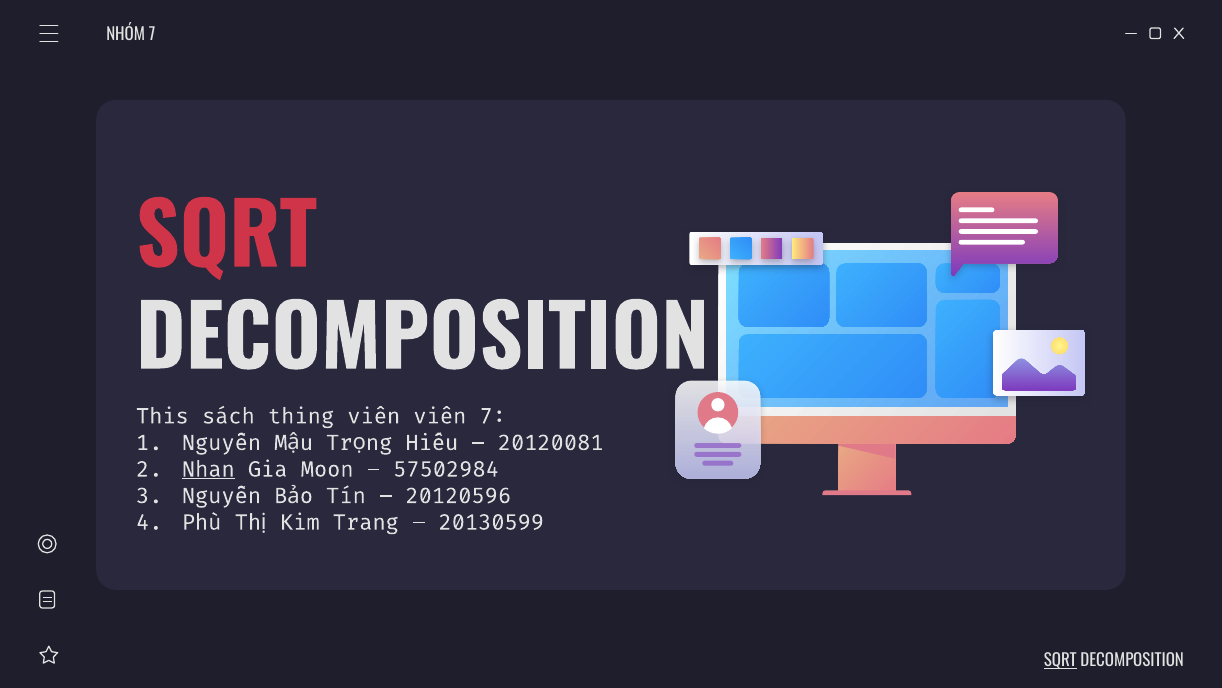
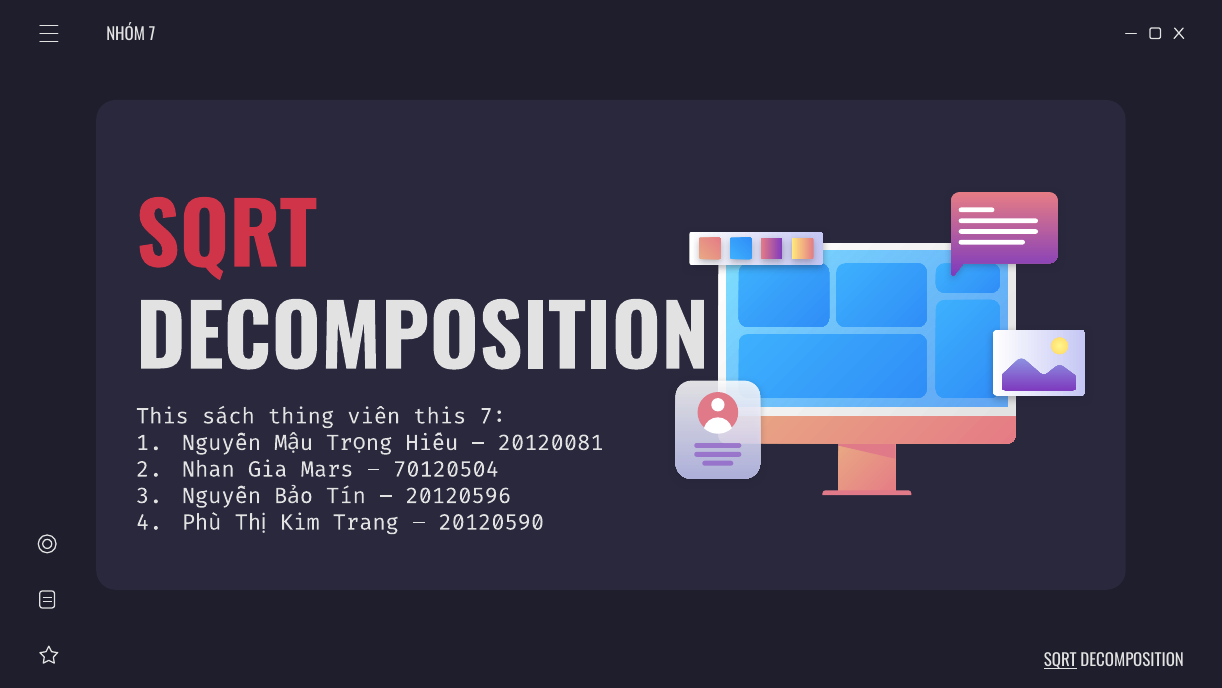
viên viên: viên -> this
Nhan underline: present -> none
Moon: Moon -> Mars
57502984: 57502984 -> 70120504
20130599: 20130599 -> 20120590
